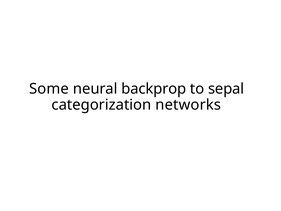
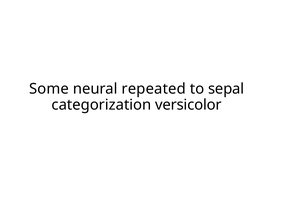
backprop: backprop -> repeated
networks: networks -> versicolor
